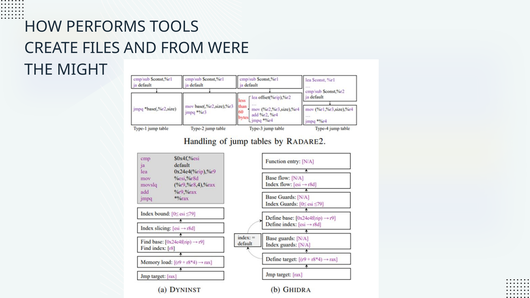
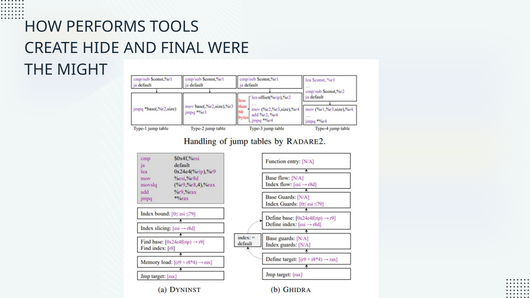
FILES: FILES -> HIDE
FROM: FROM -> FINAL
